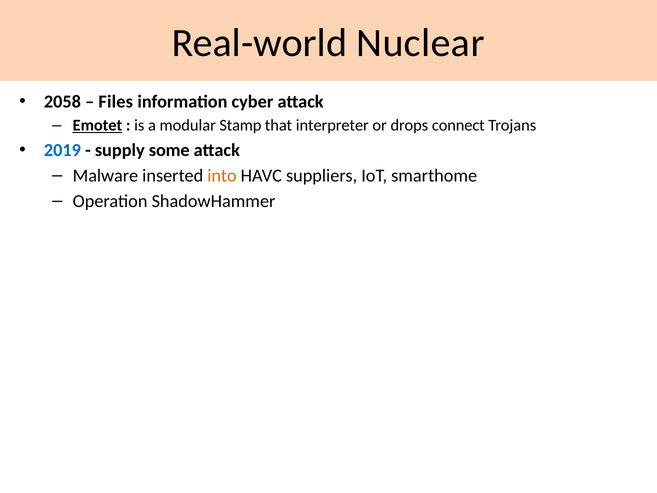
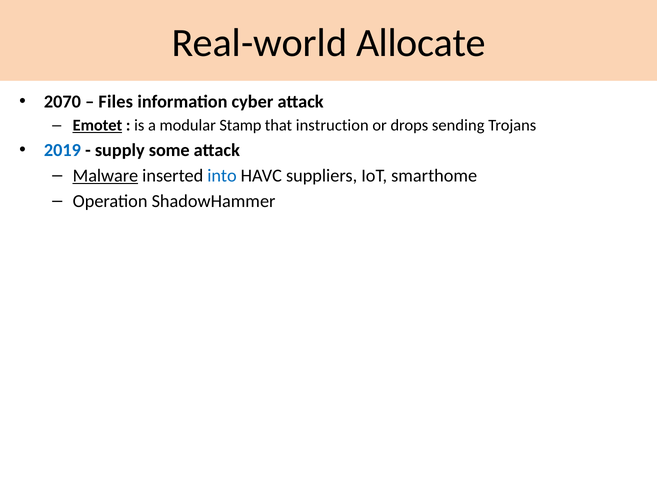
Nuclear: Nuclear -> Allocate
2058: 2058 -> 2070
interpreter: interpreter -> instruction
connect: connect -> sending
Malware underline: none -> present
into colour: orange -> blue
